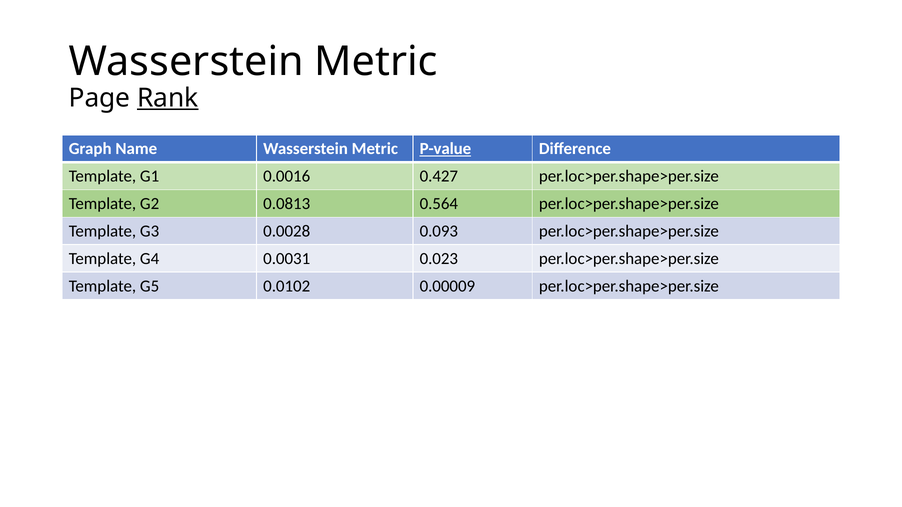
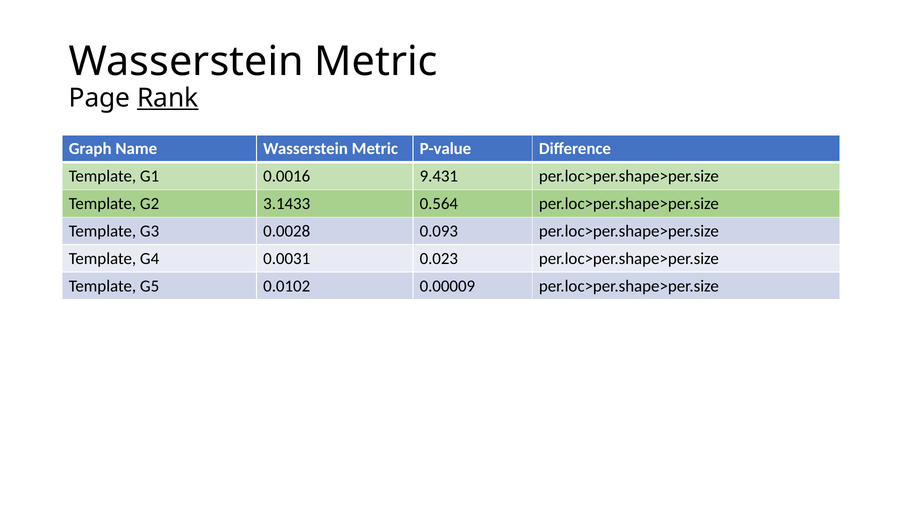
P-value underline: present -> none
0.427: 0.427 -> 9.431
0.0813: 0.0813 -> 3.1433
